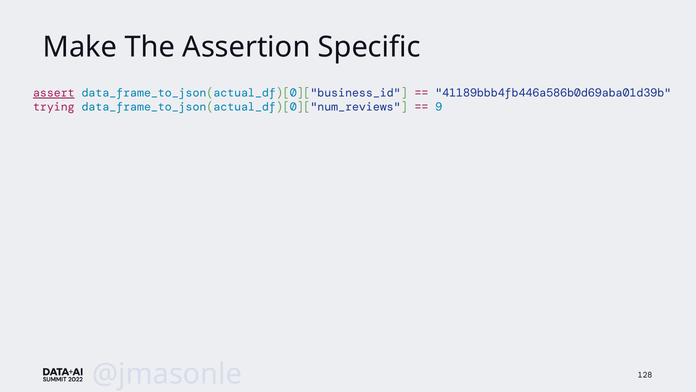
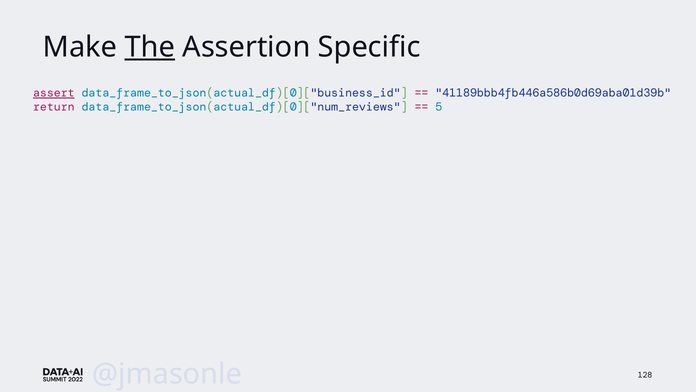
The underline: none -> present
trying: trying -> return
9: 9 -> 5
